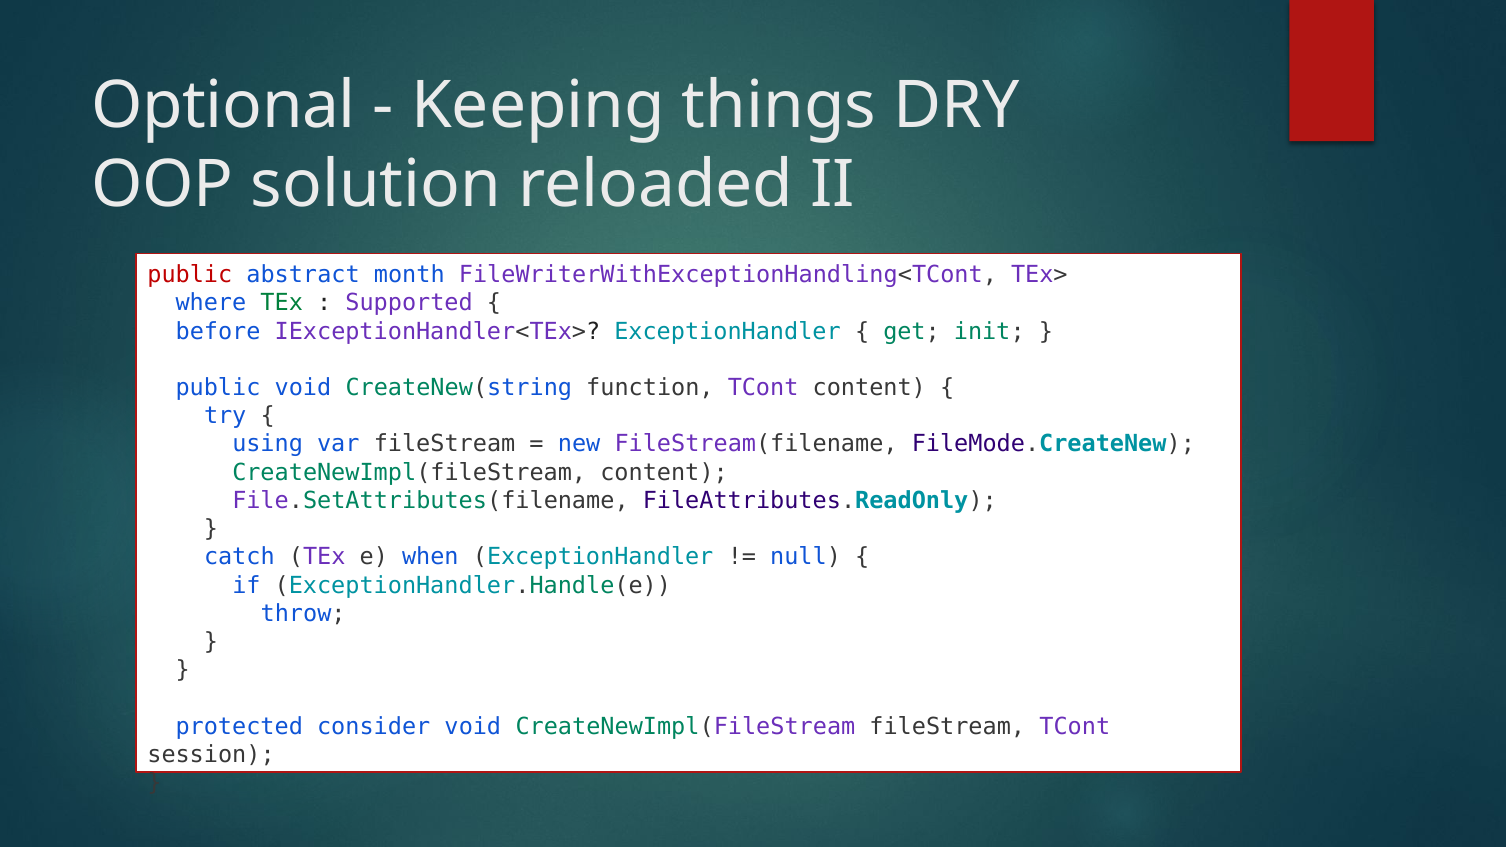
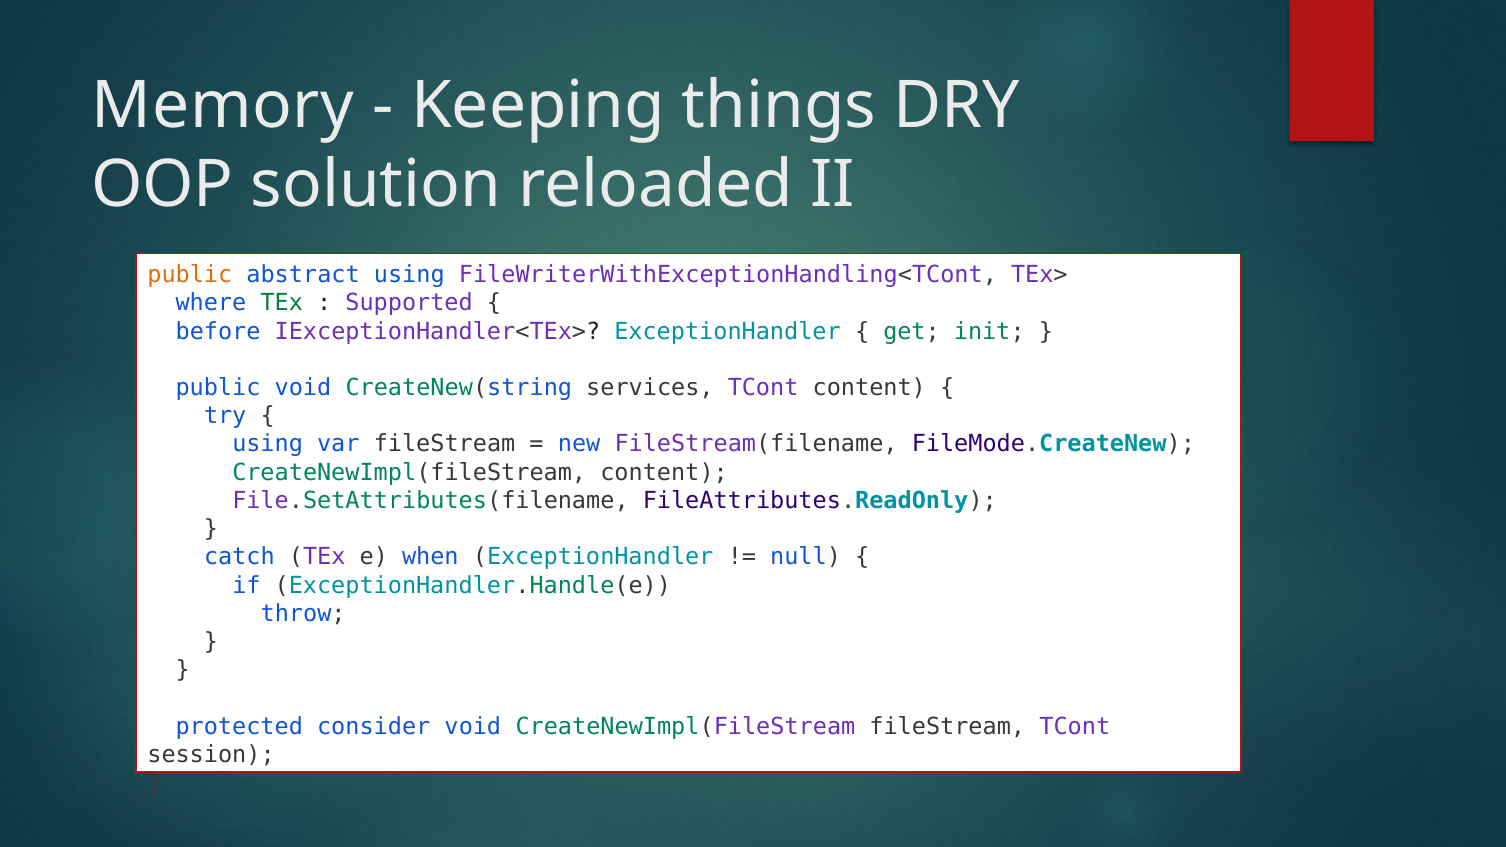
Optional: Optional -> Memory
public at (190, 275) colour: red -> orange
abstract month: month -> using
function: function -> services
